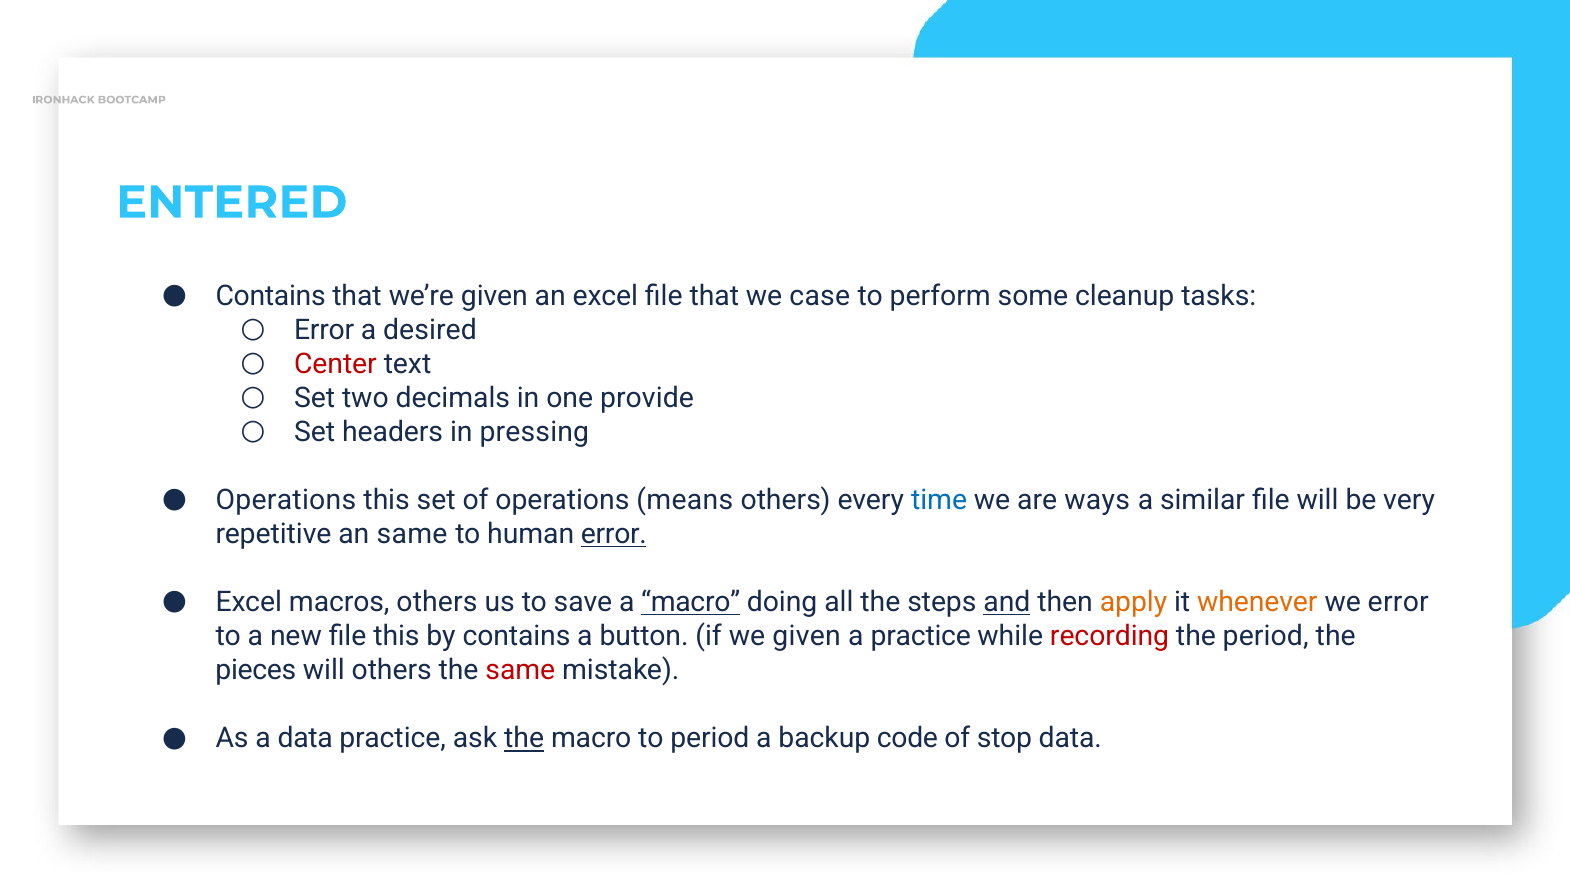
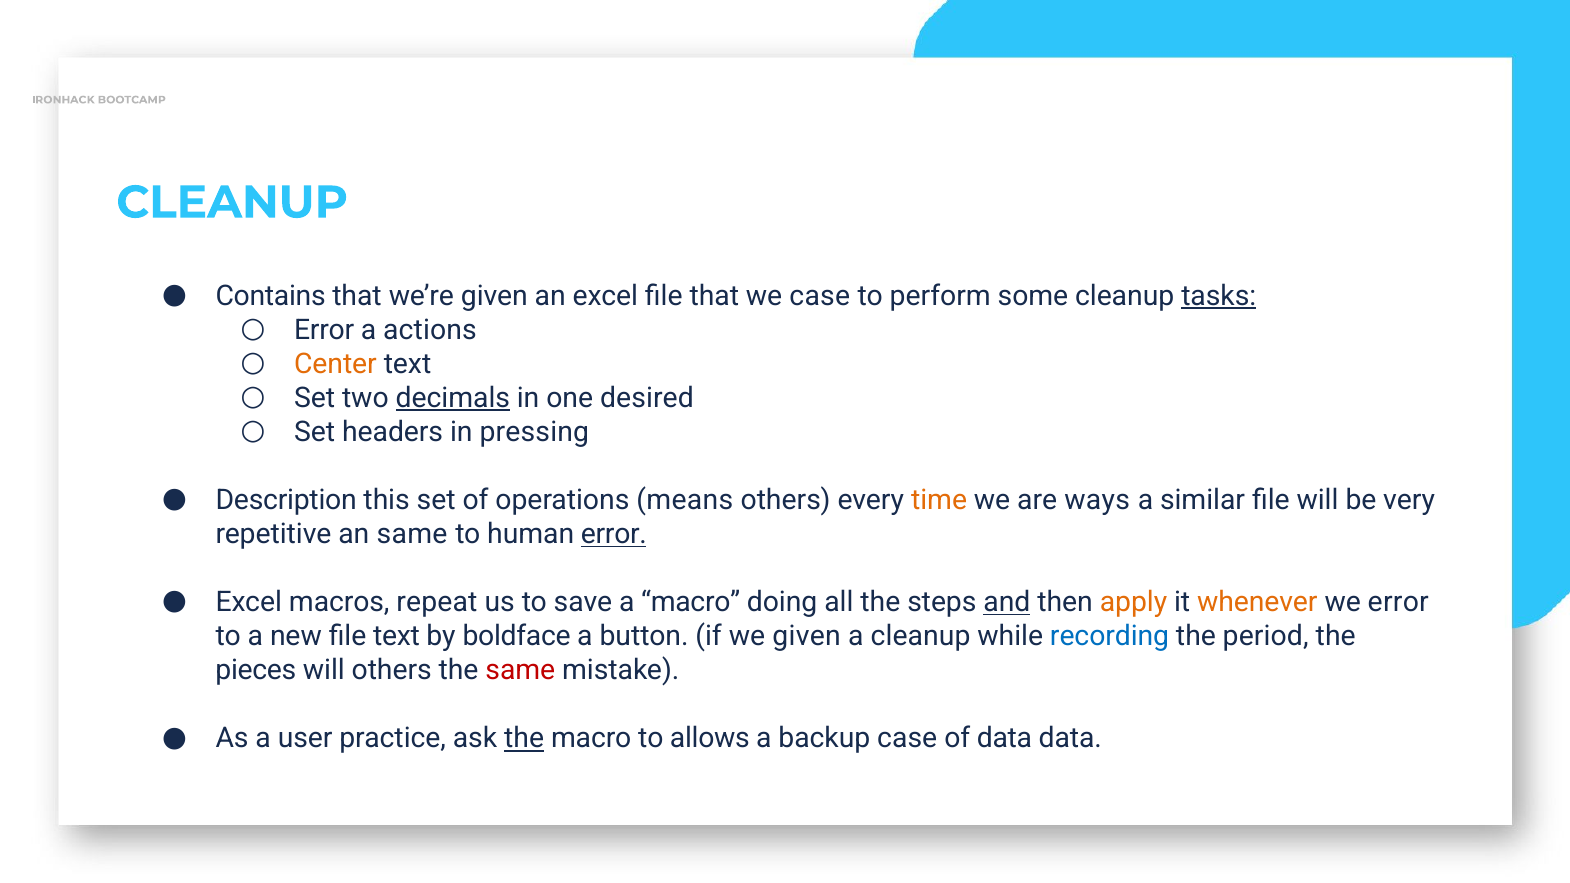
ENTERED at (232, 202): ENTERED -> CLEANUP
tasks underline: none -> present
desired: desired -> actions
Center colour: red -> orange
decimals underline: none -> present
provide: provide -> desired
Operations at (286, 500): Operations -> Description
time colour: blue -> orange
macros others: others -> repeat
macro at (691, 602) underline: present -> none
file this: this -> text
by contains: contains -> boldface
a practice: practice -> cleanup
recording colour: red -> blue
a data: data -> user
to period: period -> allows
backup code: code -> case
of stop: stop -> data
